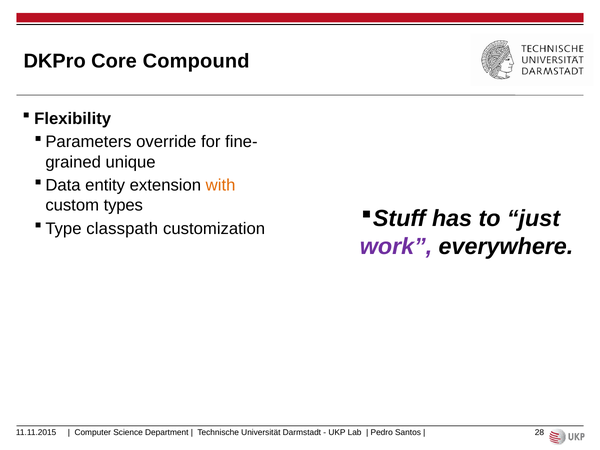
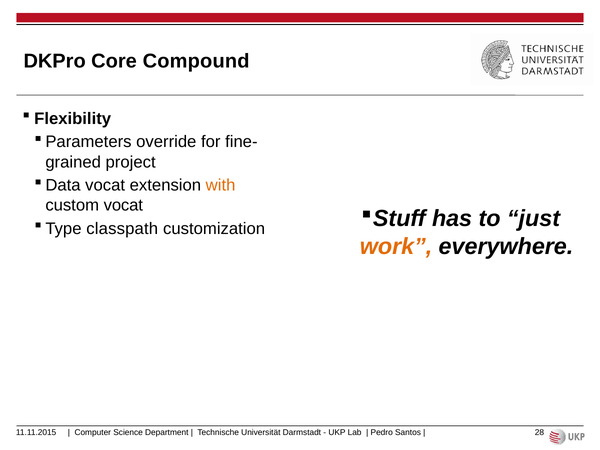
unique: unique -> project
entity at (105, 185): entity -> vocat
custom types: types -> vocat
work colour: purple -> orange
